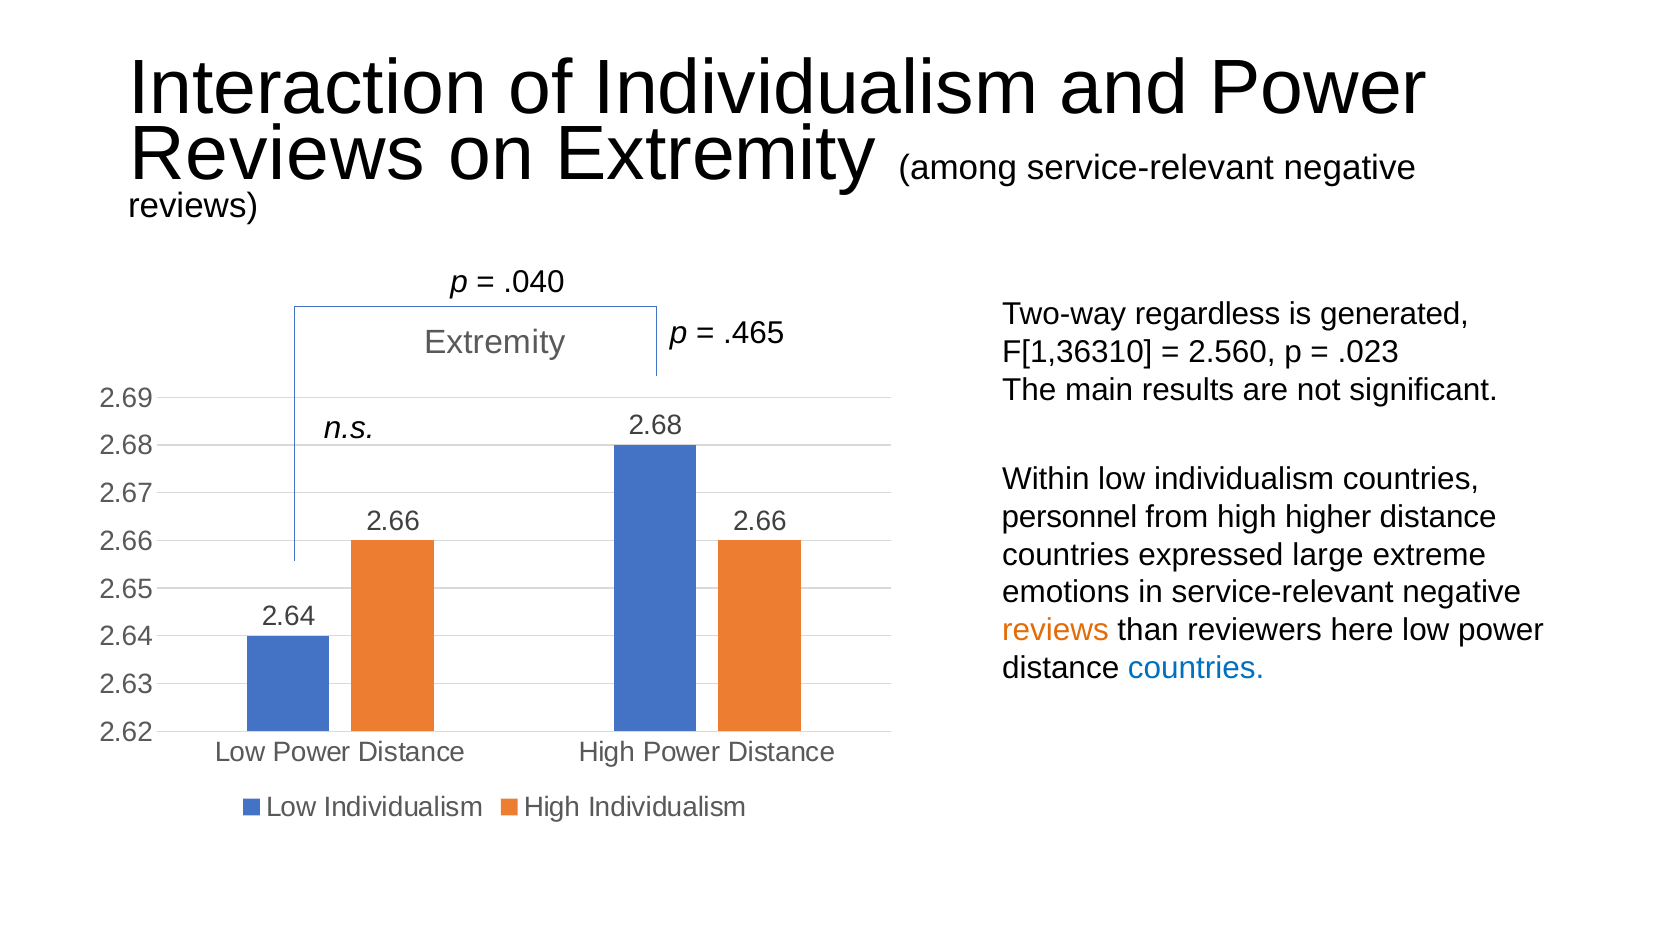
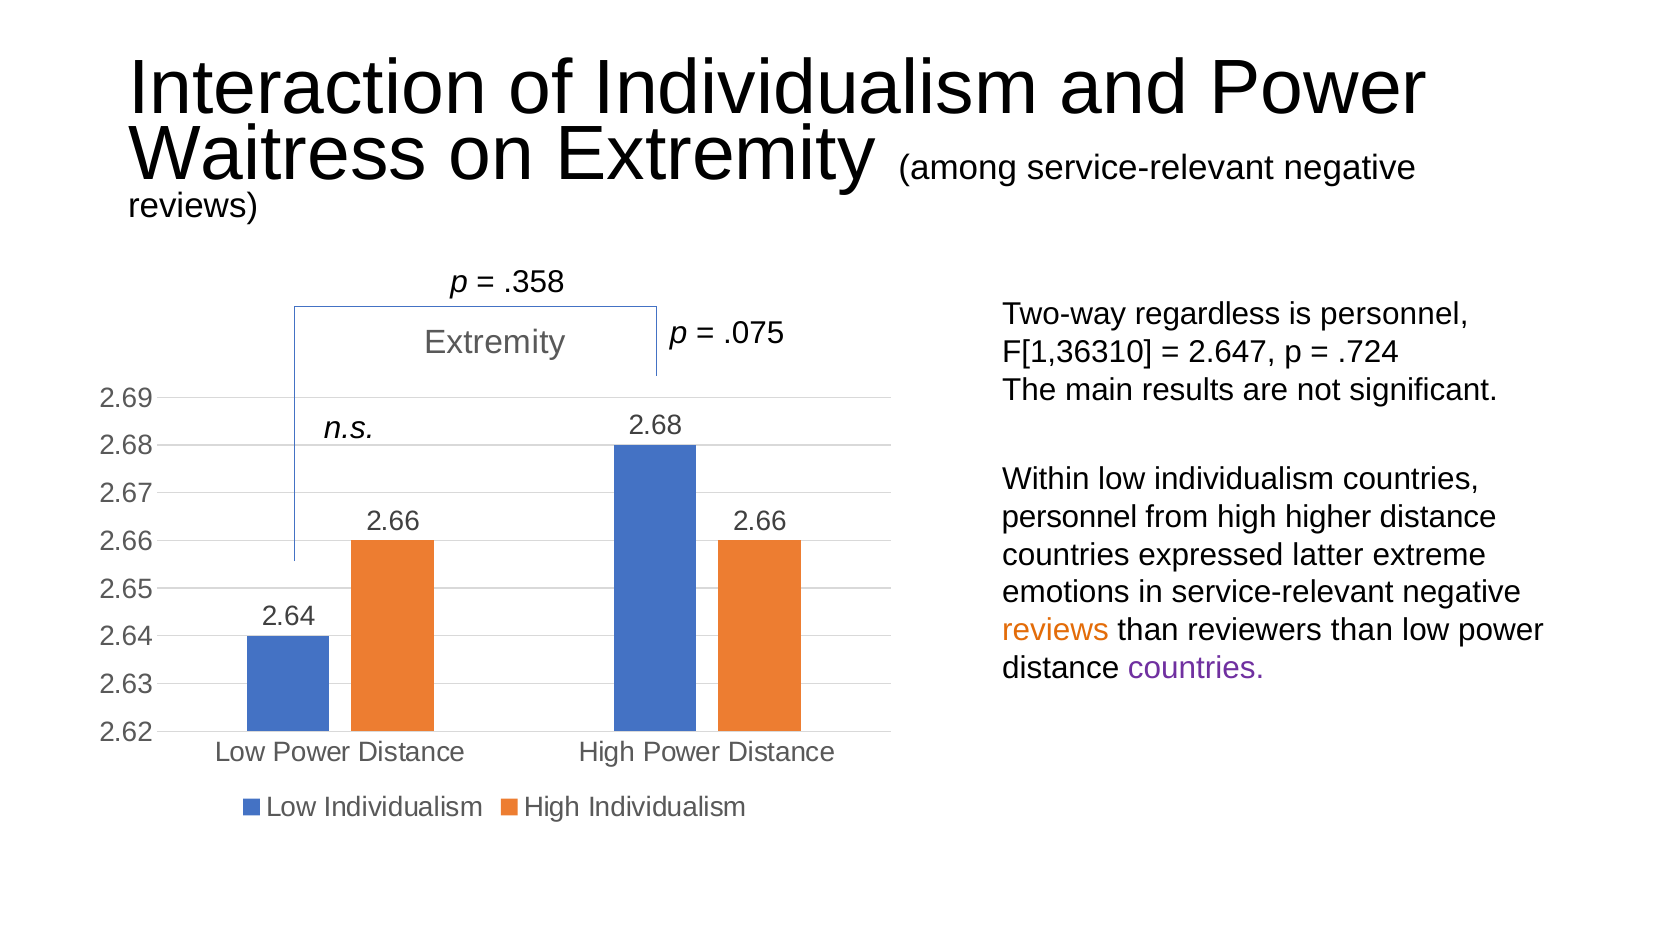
Reviews at (277, 154): Reviews -> Waitress
.040: .040 -> .358
is generated: generated -> personnel
.465: .465 -> .075
2.560: 2.560 -> 2.647
.023: .023 -> .724
large: large -> latter
reviewers here: here -> than
countries at (1196, 668) colour: blue -> purple
